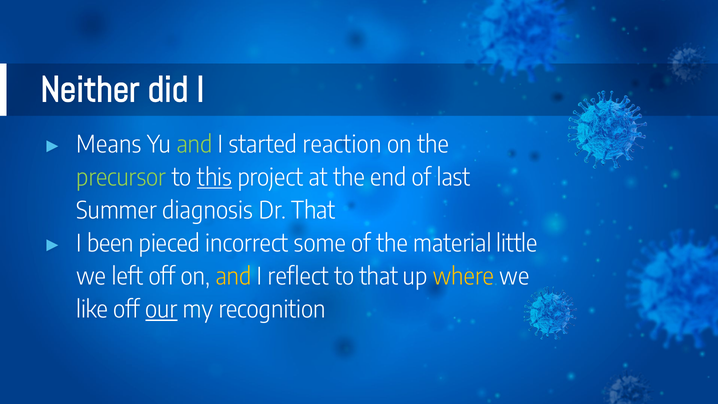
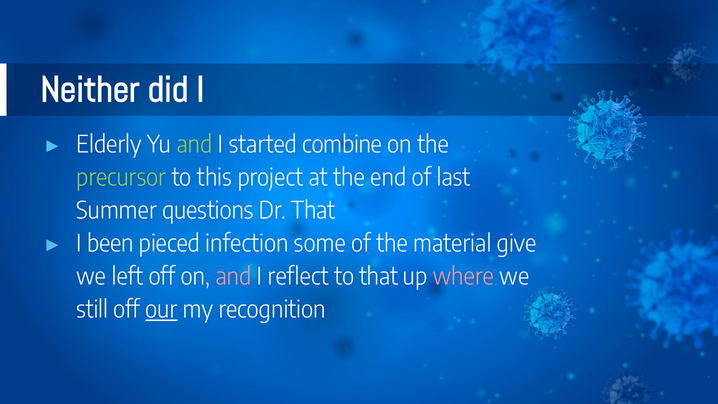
Means: Means -> Elderly
reaction: reaction -> combine
this underline: present -> none
diagnosis: diagnosis -> questions
incorrect: incorrect -> infection
little: little -> give
and at (234, 277) colour: yellow -> pink
where colour: yellow -> pink
like: like -> still
